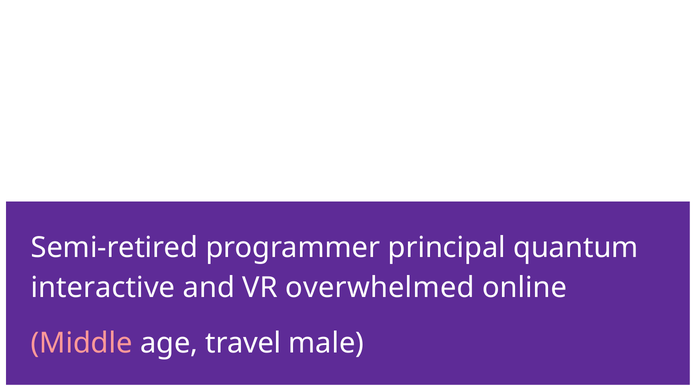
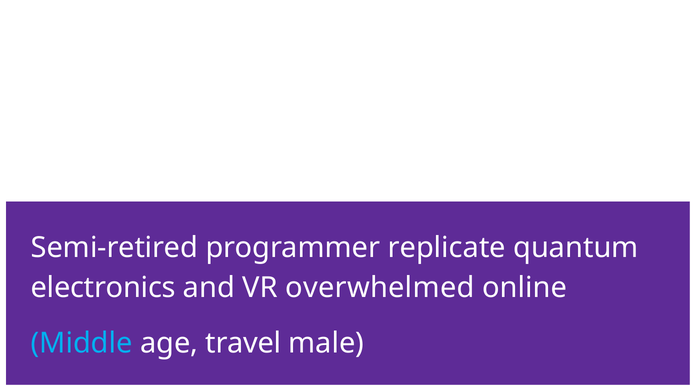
principal: principal -> replicate
interactive: interactive -> electronics
Middle colour: pink -> light blue
